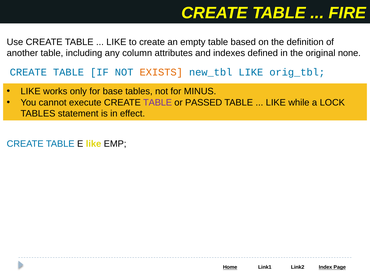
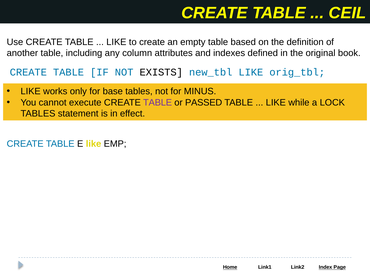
FIRE: FIRE -> CEIL
none: none -> book
EXISTS colour: orange -> black
